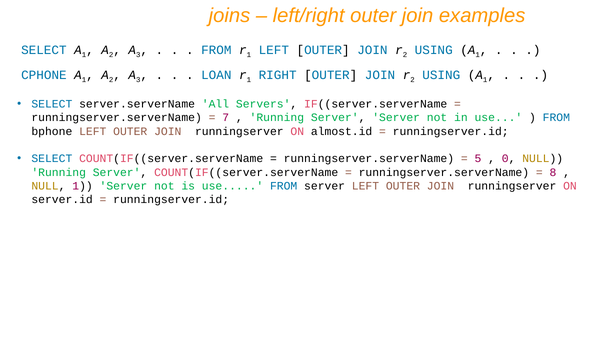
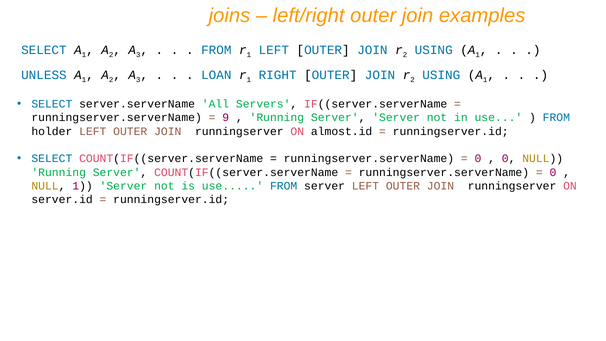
CPHONE: CPHONE -> UNLESS
7: 7 -> 9
bphone: bphone -> holder
5 at (478, 159): 5 -> 0
8 at (553, 172): 8 -> 0
